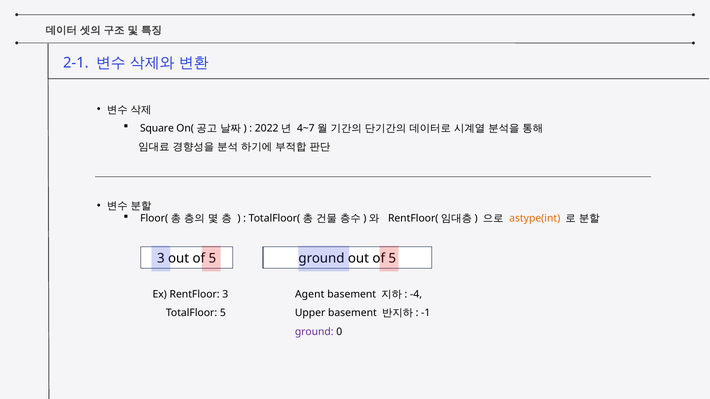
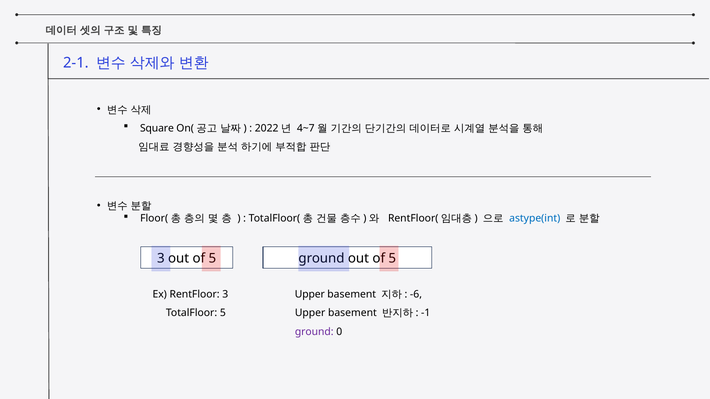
astype(int colour: orange -> blue
Agent at (310, 295): Agent -> Upper
-4: -4 -> -6
